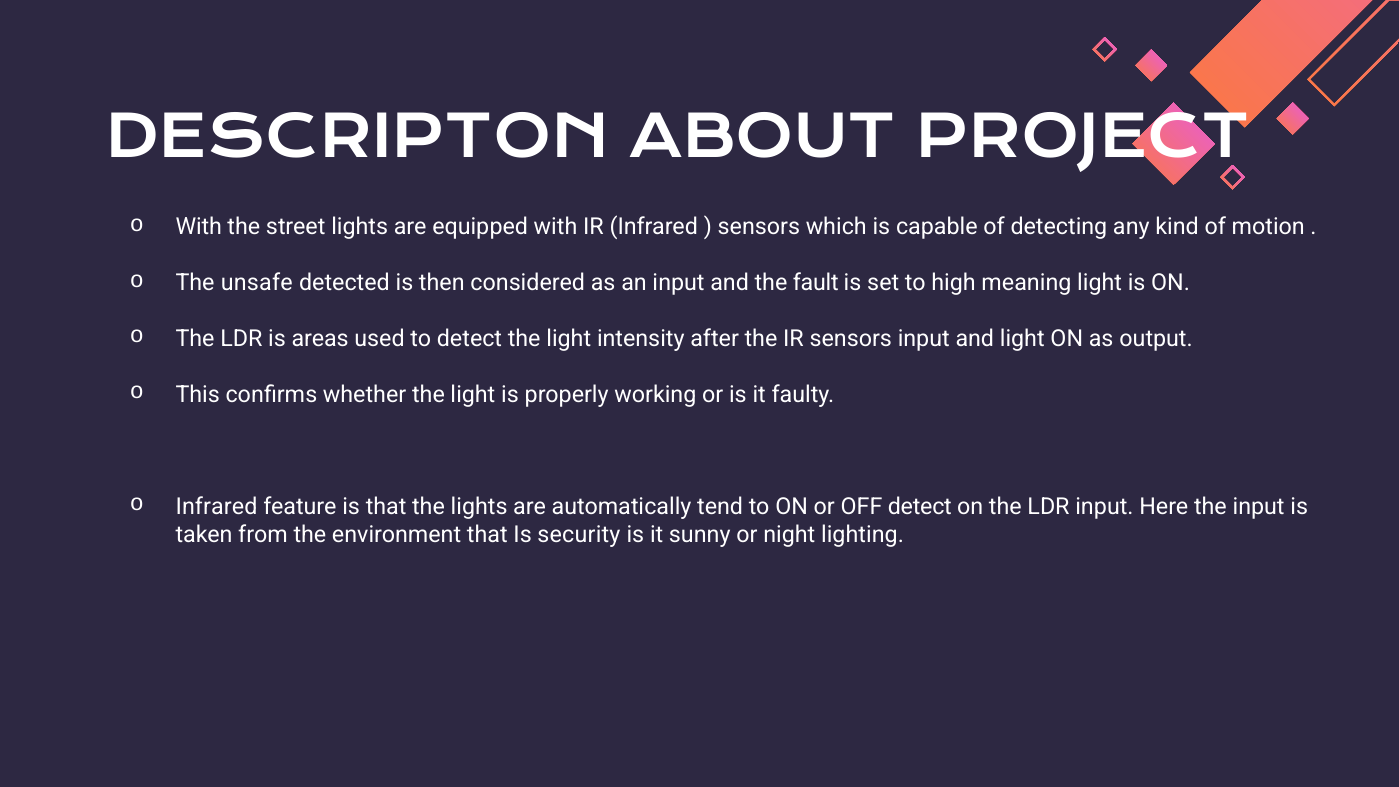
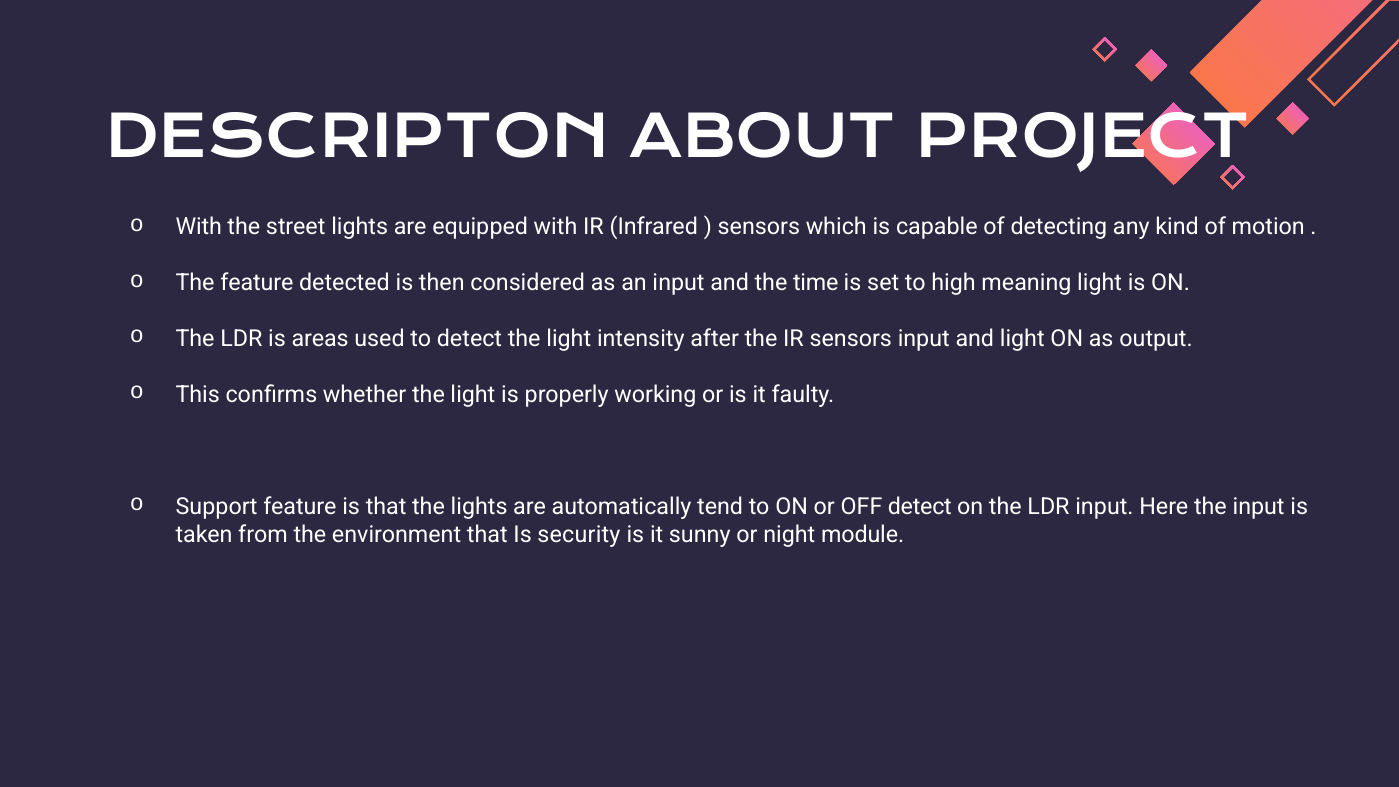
The unsafe: unsafe -> feature
fault: fault -> time
Infrared at (217, 506): Infrared -> Support
lighting: lighting -> module
